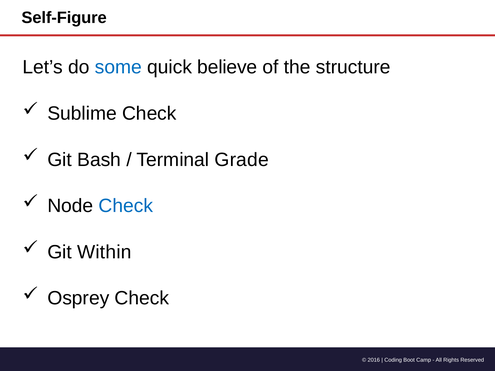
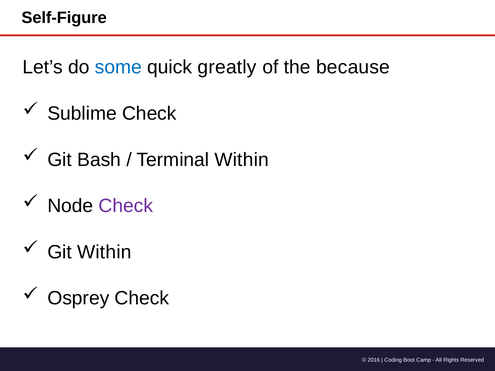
believe: believe -> greatly
structure: structure -> because
Terminal Grade: Grade -> Within
Check at (126, 206) colour: blue -> purple
